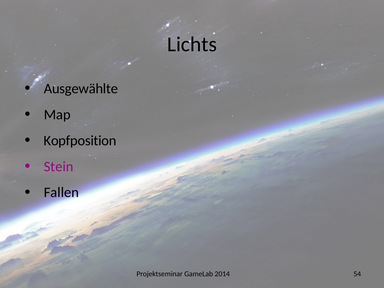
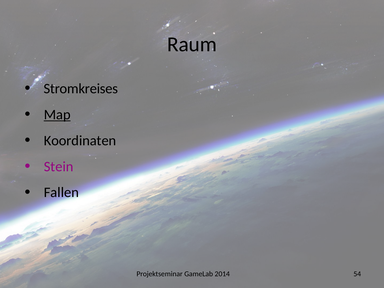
Lichts: Lichts -> Raum
Ausgewählte: Ausgewählte -> Stromkreises
Map underline: none -> present
Kopfposition: Kopfposition -> Koordinaten
